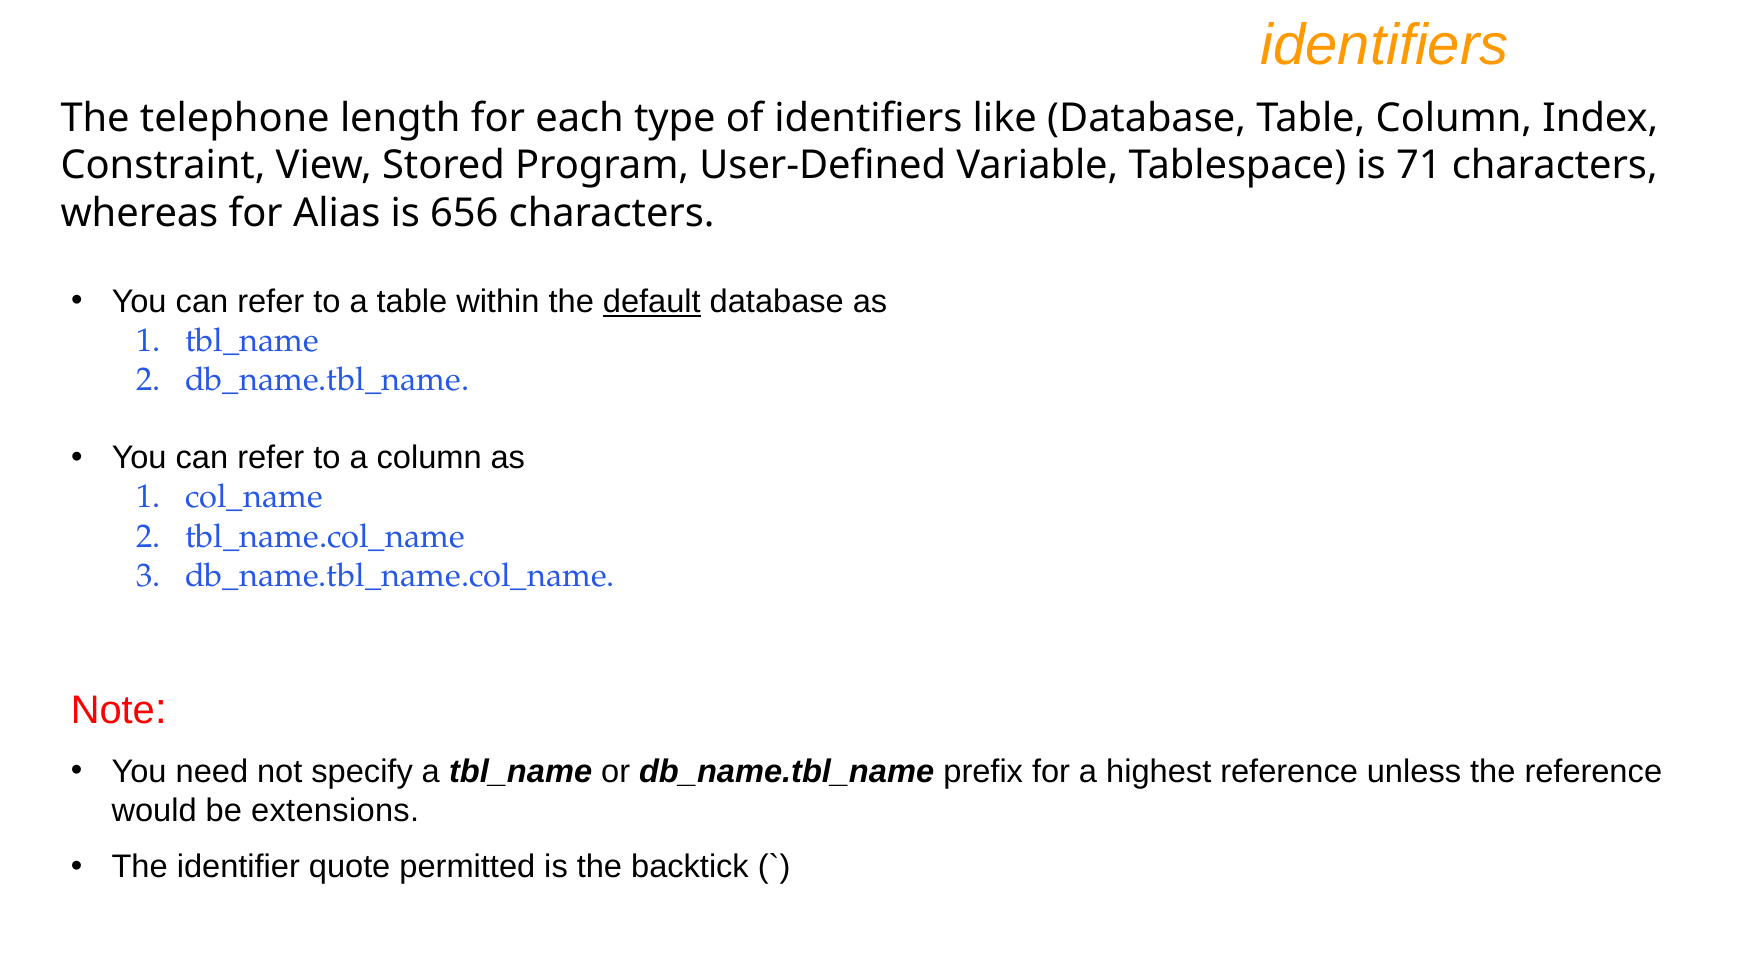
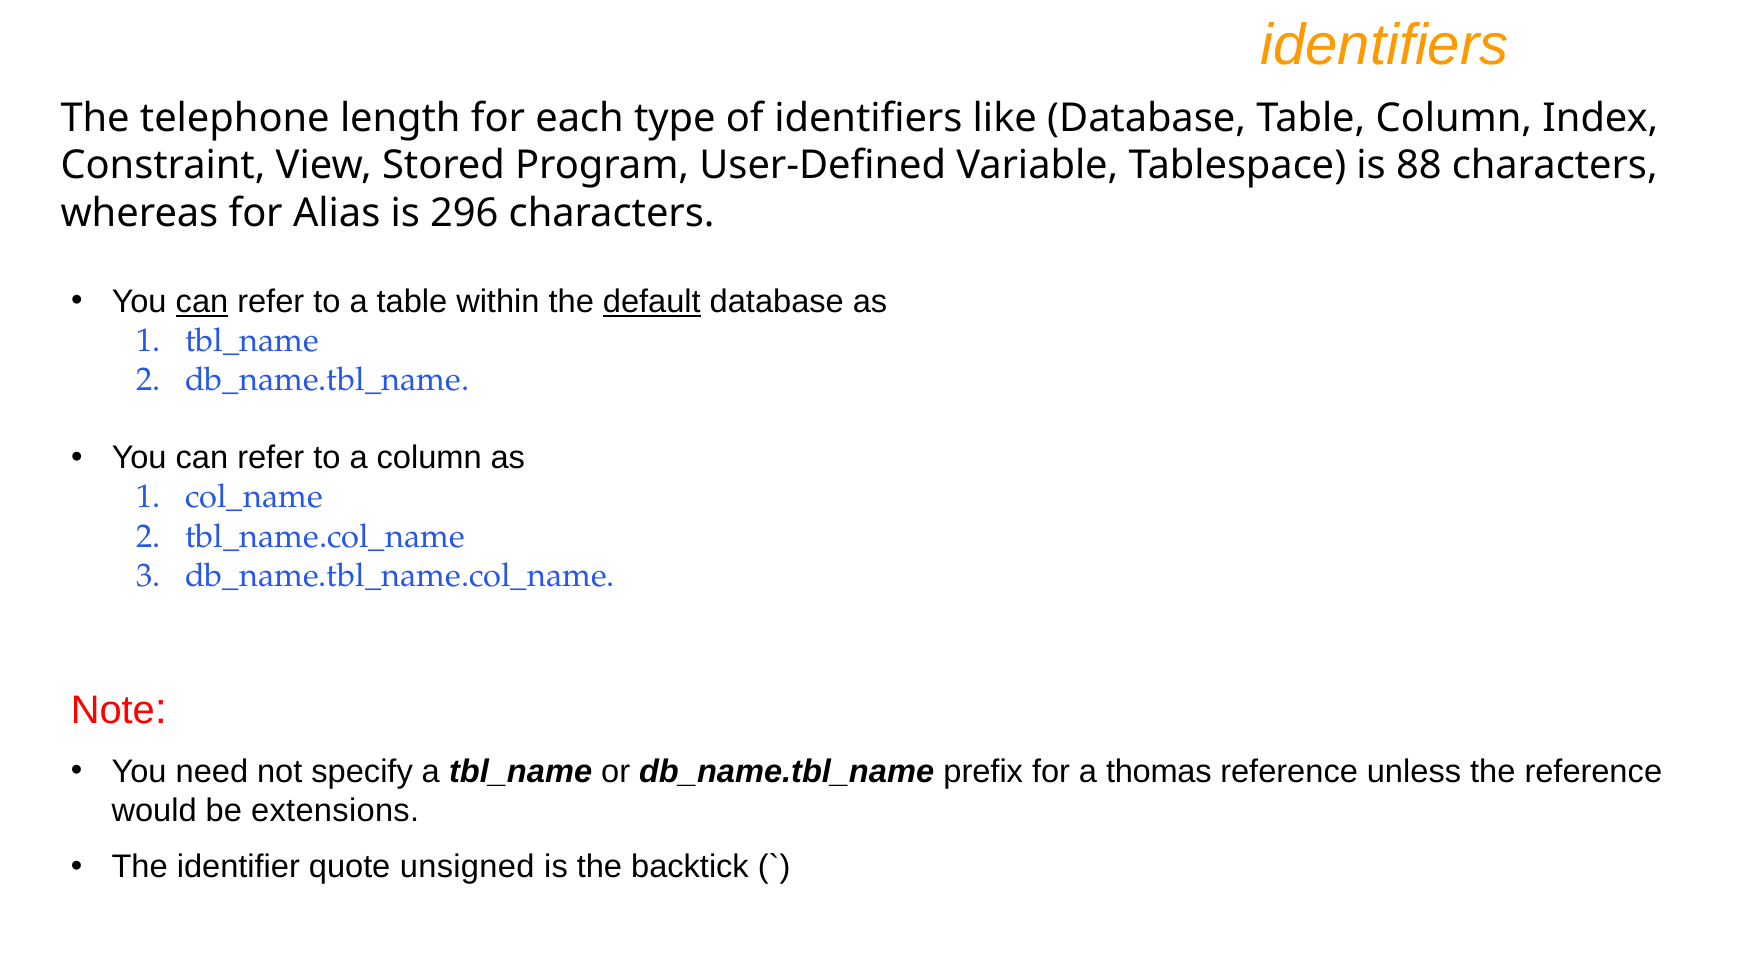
71: 71 -> 88
656: 656 -> 296
can at (202, 302) underline: none -> present
highest: highest -> thomas
permitted: permitted -> unsigned
